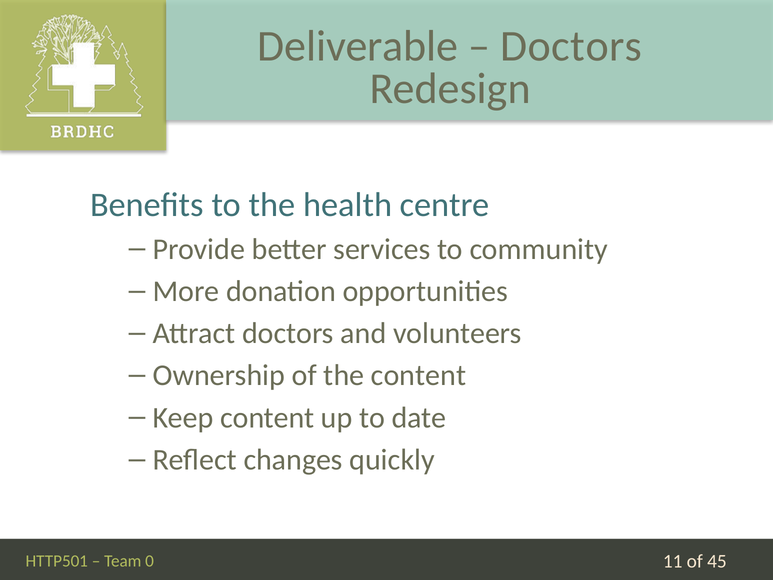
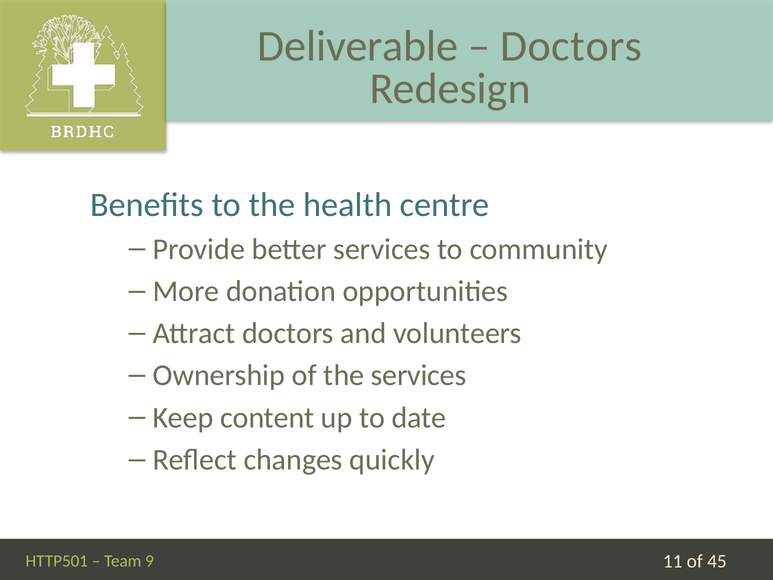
the content: content -> services
0: 0 -> 9
